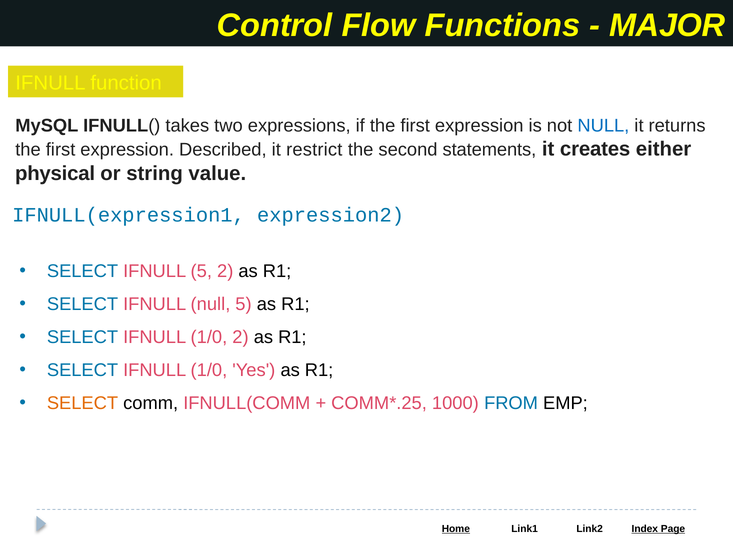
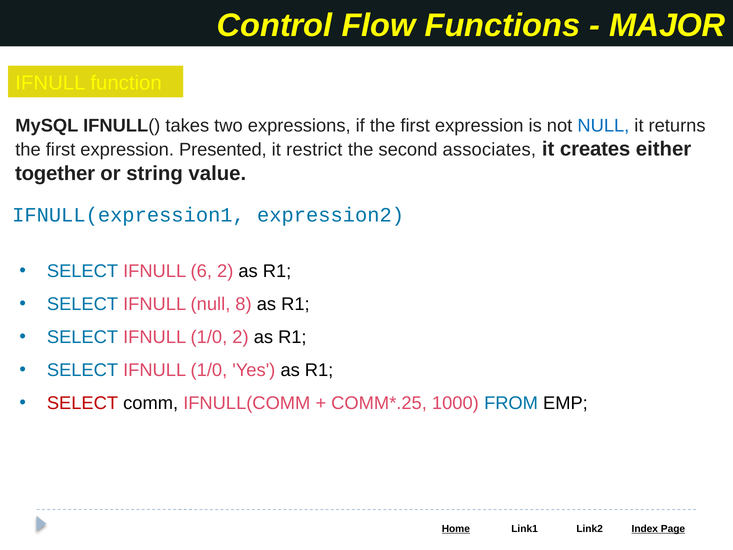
Described: Described -> Presented
statements: statements -> associates
physical: physical -> together
IFNULL 5: 5 -> 6
null 5: 5 -> 8
SELECT at (83, 403) colour: orange -> red
